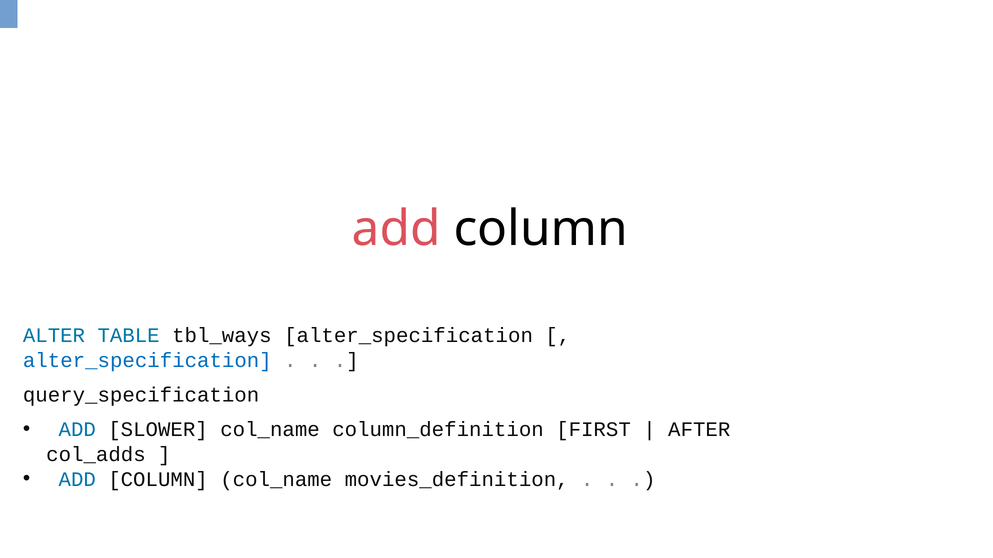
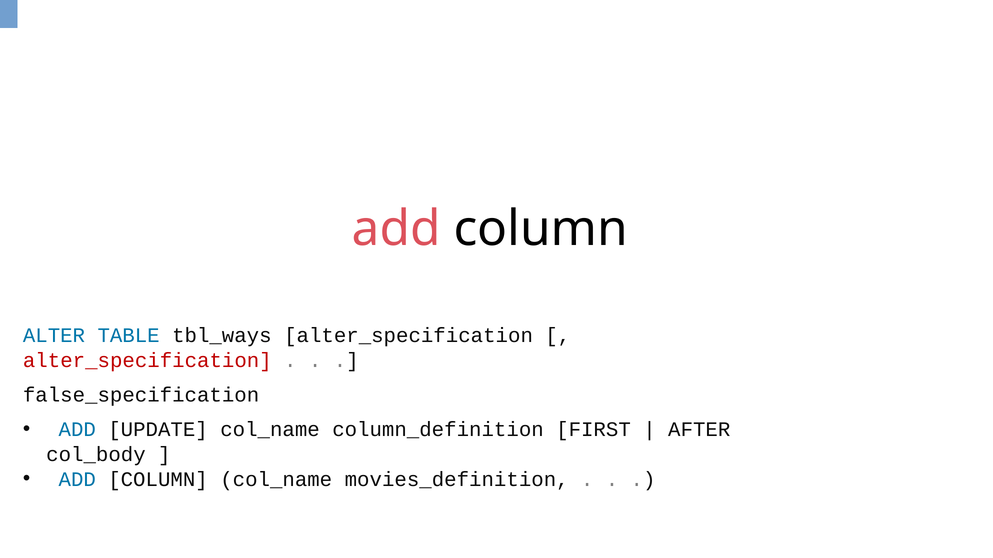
alter_specification at (147, 361) colour: blue -> red
query_specification: query_specification -> false_specification
SLOWER: SLOWER -> UPDATE
col_adds: col_adds -> col_body
